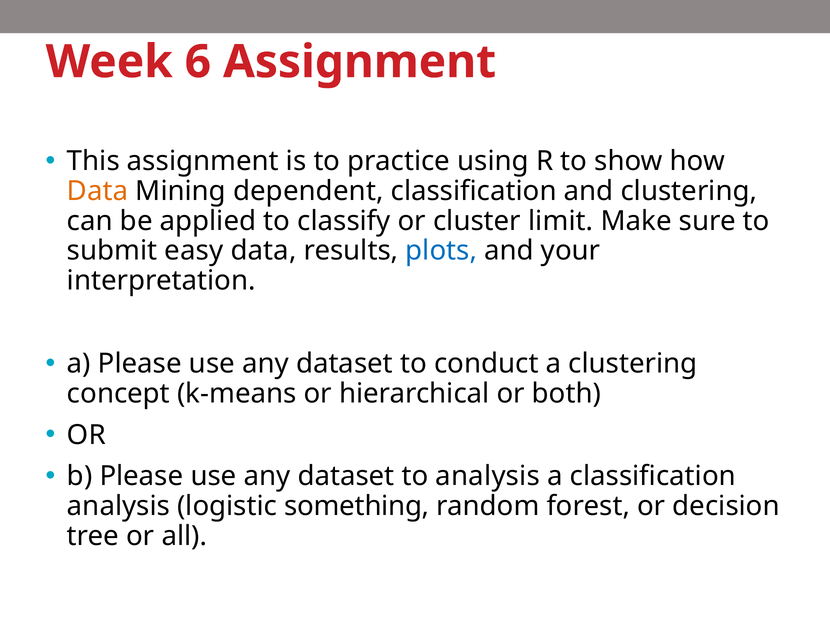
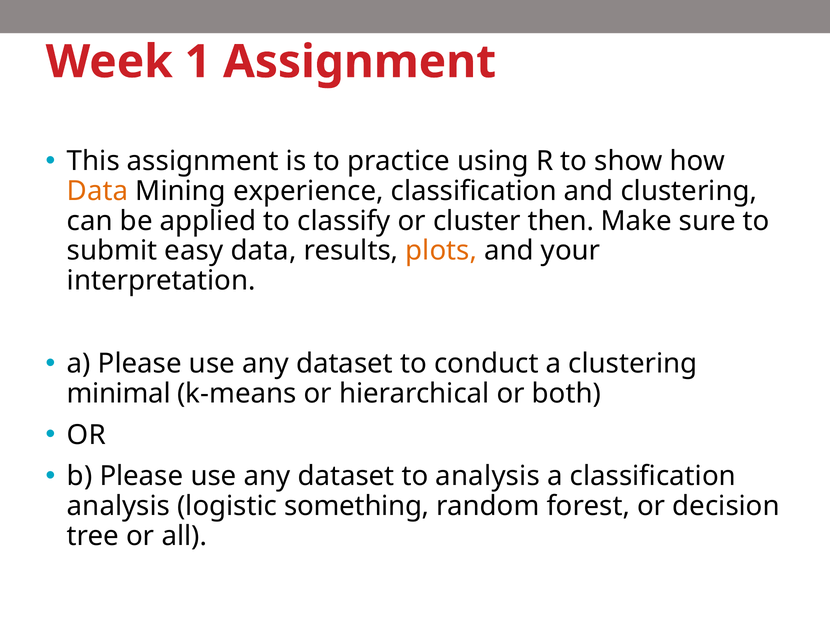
6: 6 -> 1
dependent: dependent -> experience
limit: limit -> then
plots colour: blue -> orange
concept: concept -> minimal
